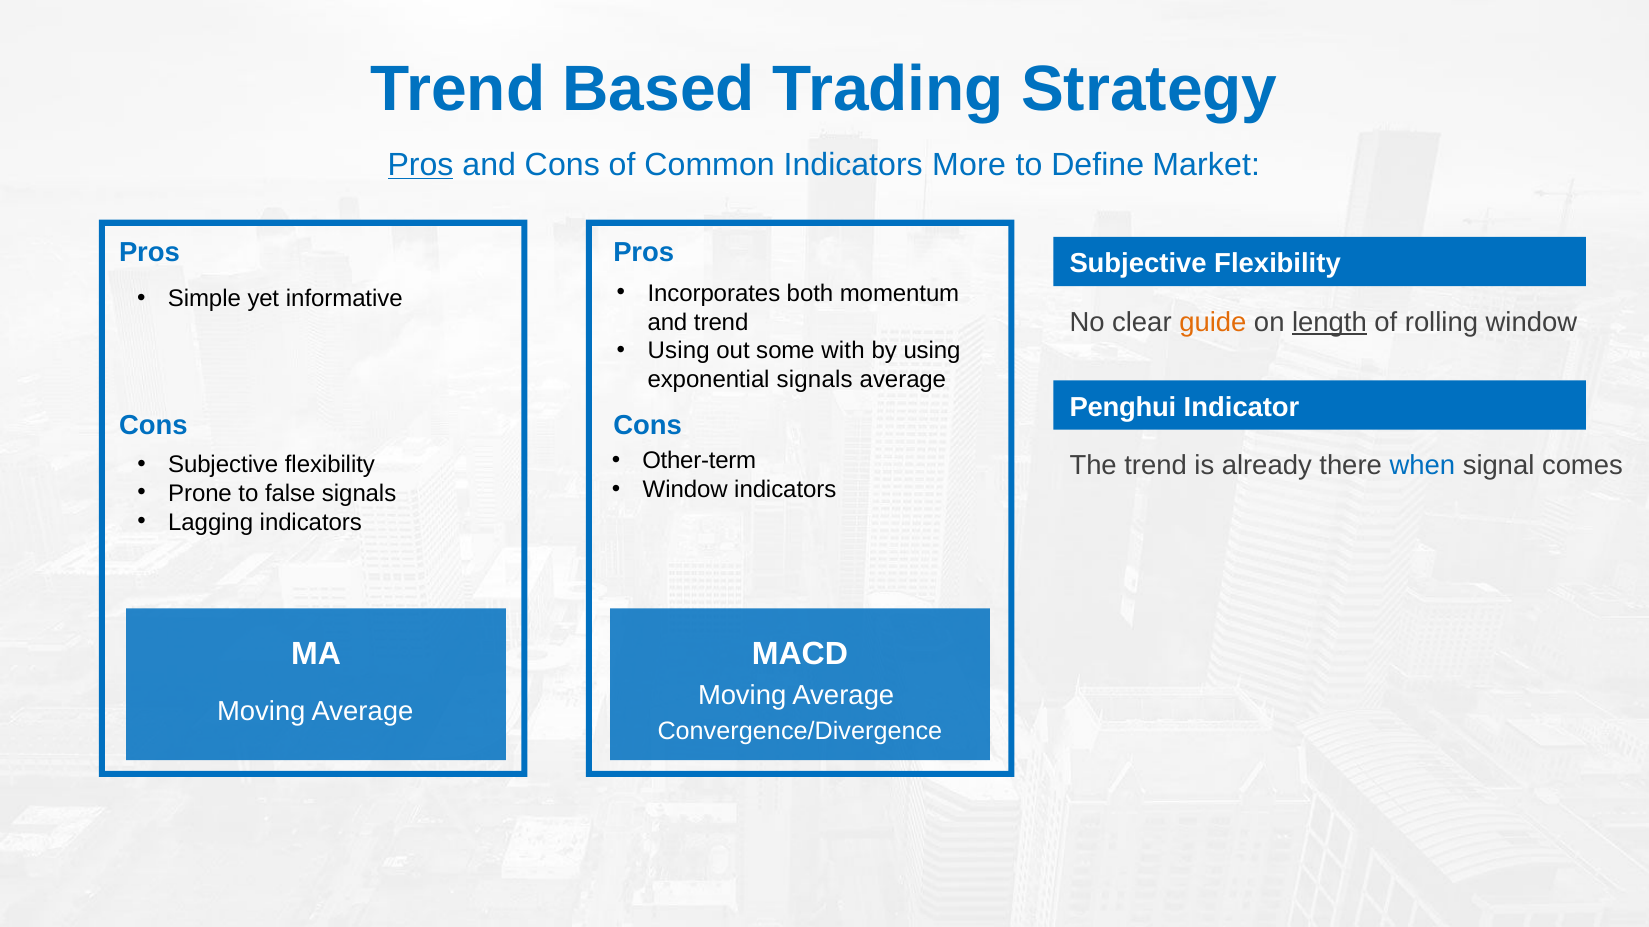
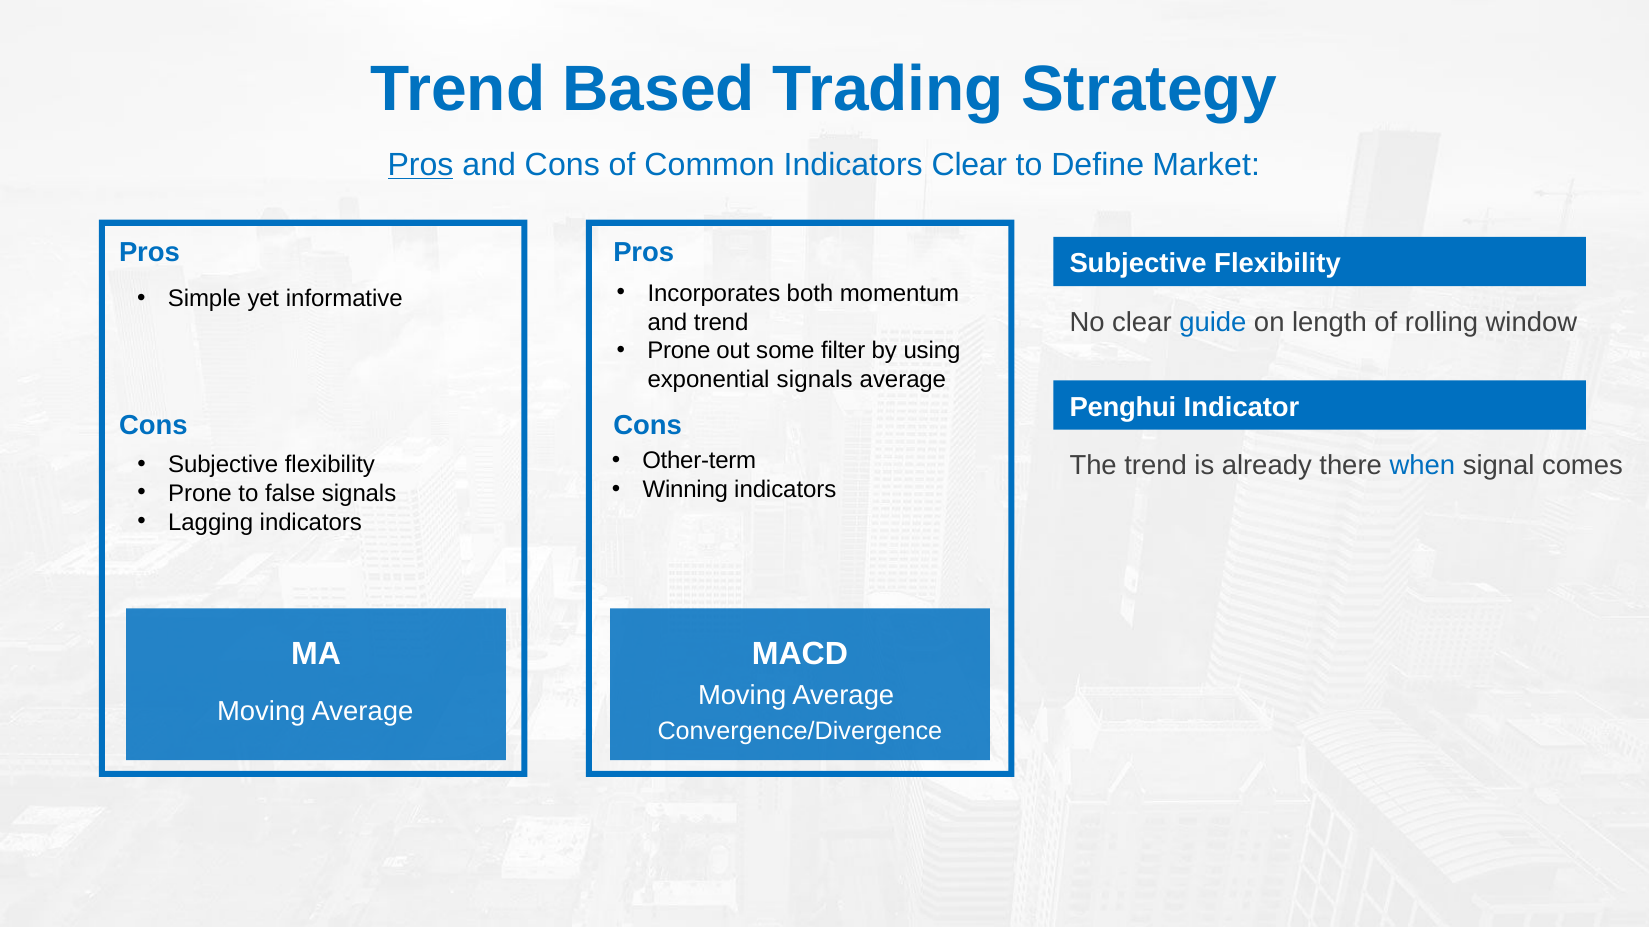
Indicators More: More -> Clear
guide colour: orange -> blue
length underline: present -> none
Using at (679, 351): Using -> Prone
with: with -> filter
Window at (685, 490): Window -> Winning
